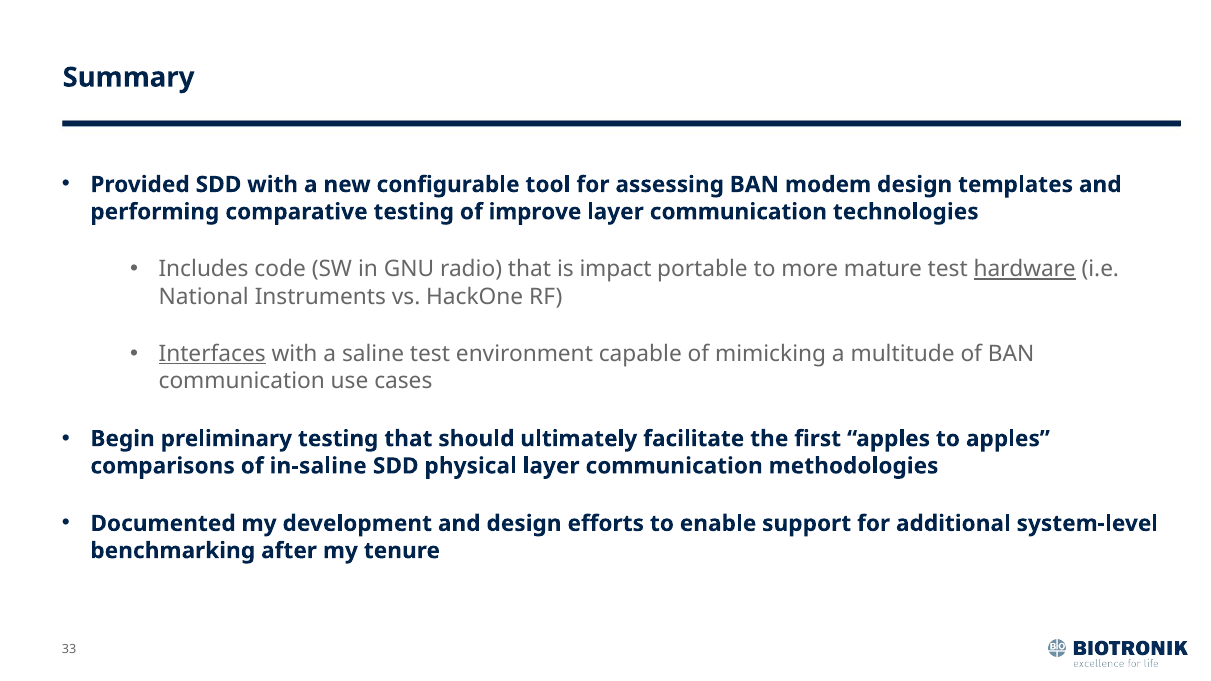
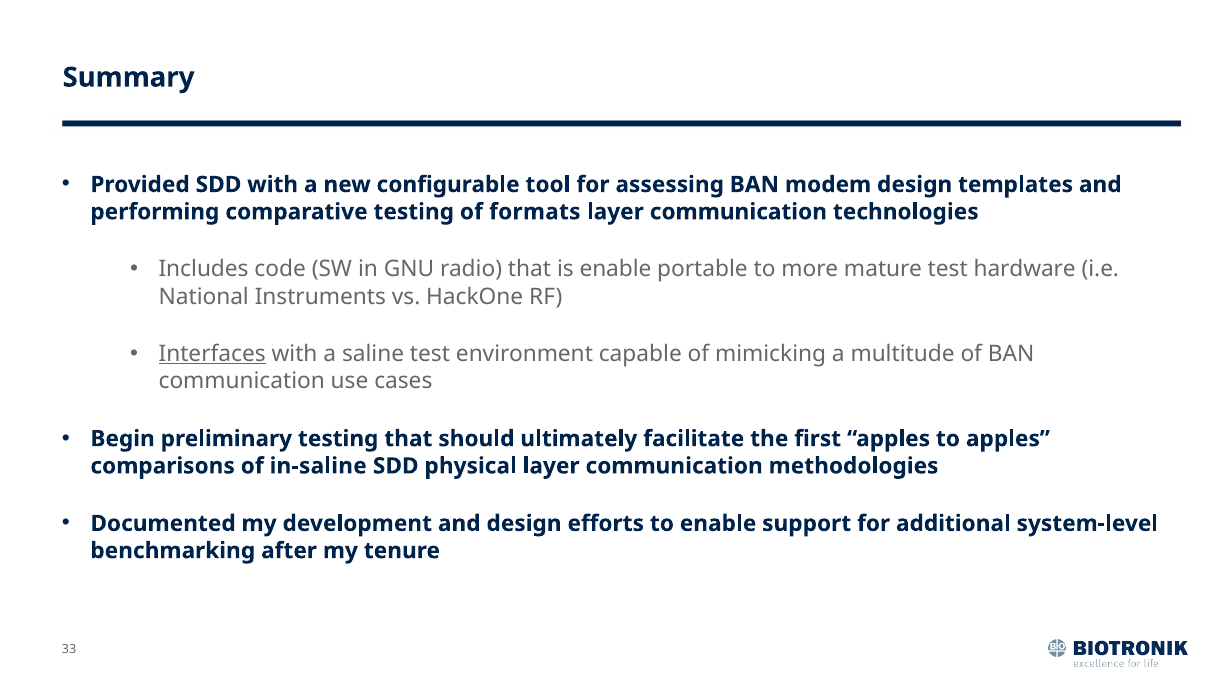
improve: improve -> formats
is impact: impact -> enable
hardware underline: present -> none
